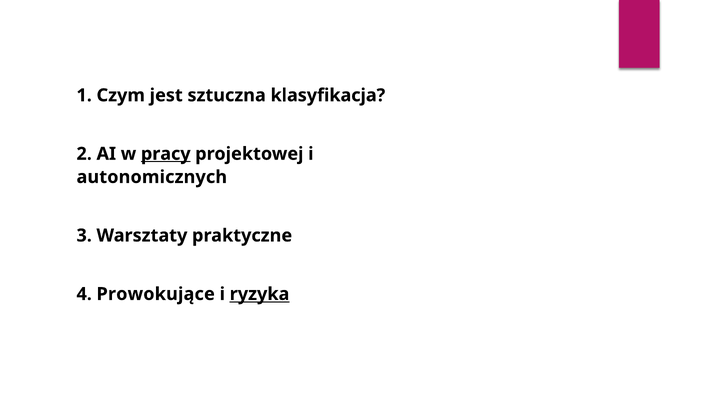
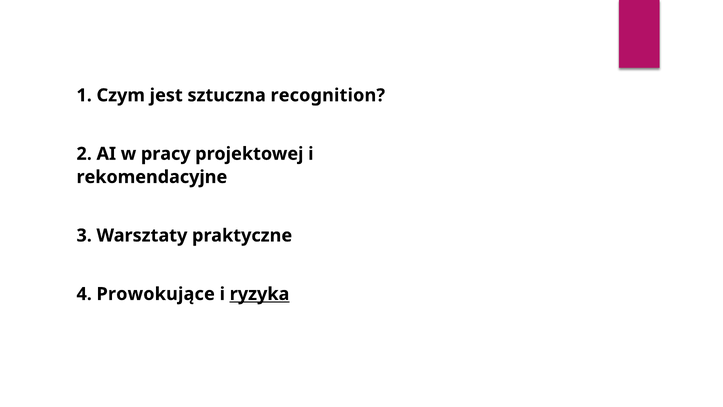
klasyfikacja: klasyfikacja -> recognition
pracy underline: present -> none
autonomicznych: autonomicznych -> rekomendacyjne
